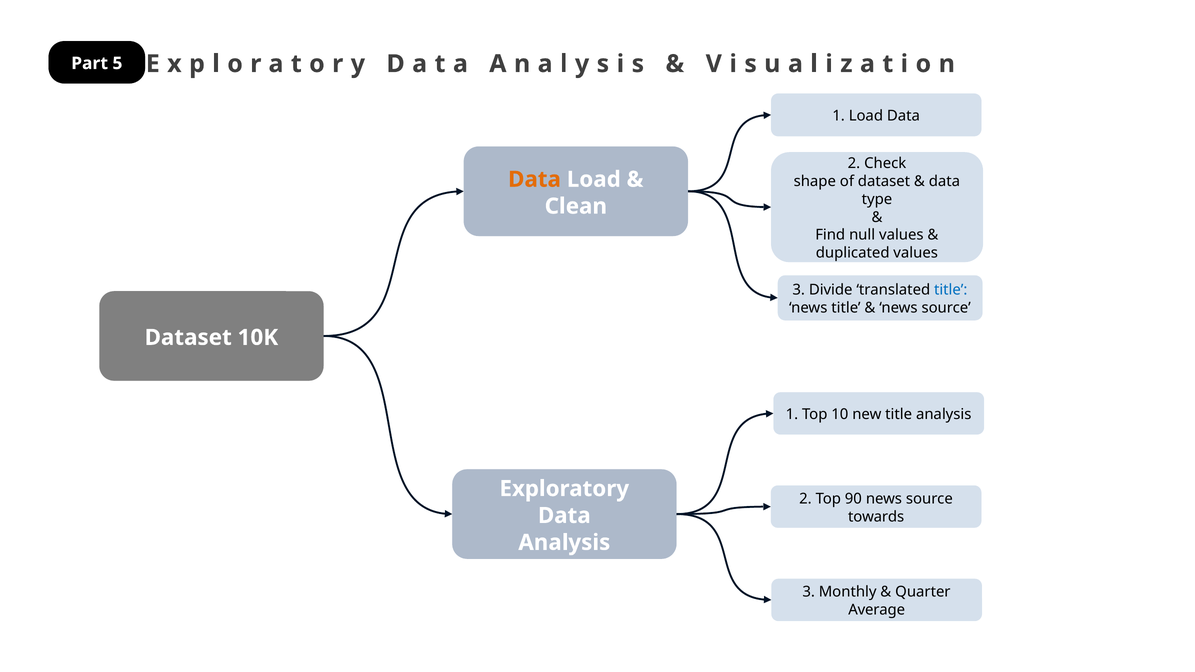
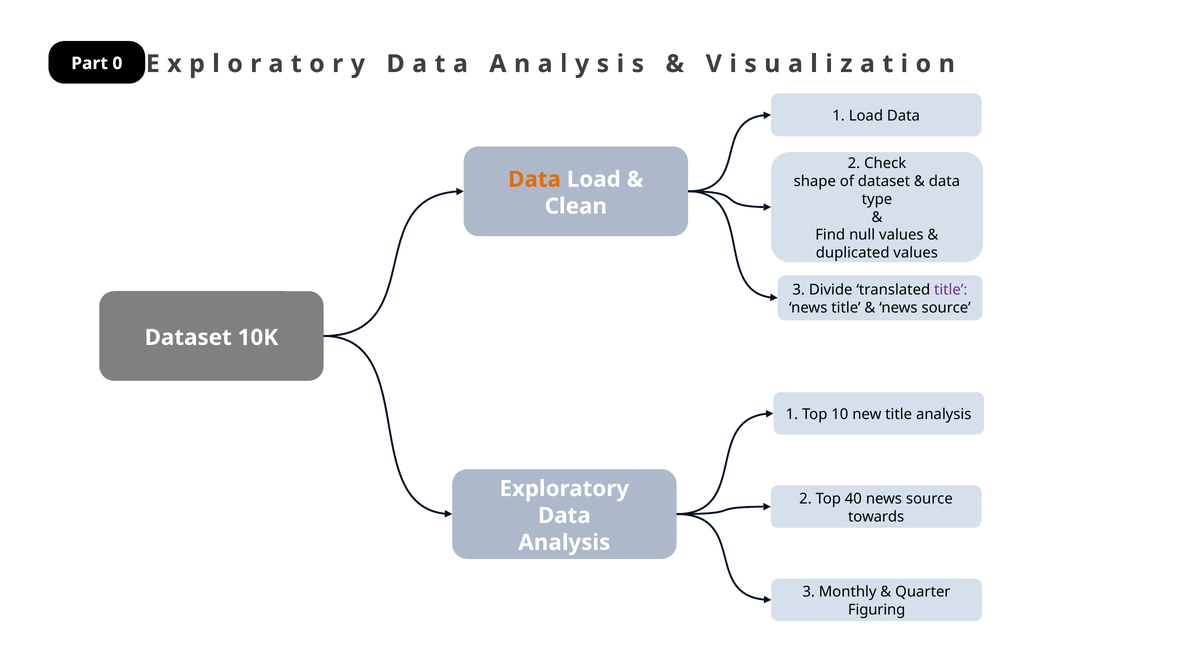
5: 5 -> 0
title at (951, 290) colour: blue -> purple
90: 90 -> 40
Average: Average -> Figuring
